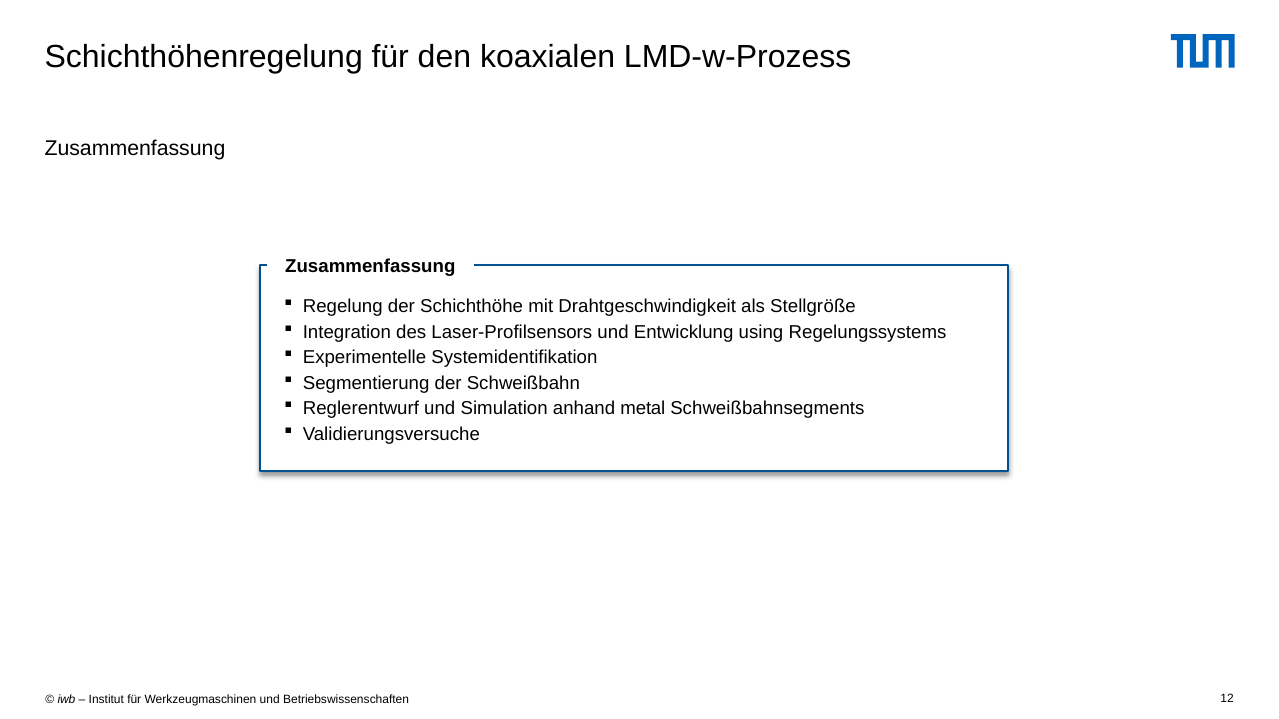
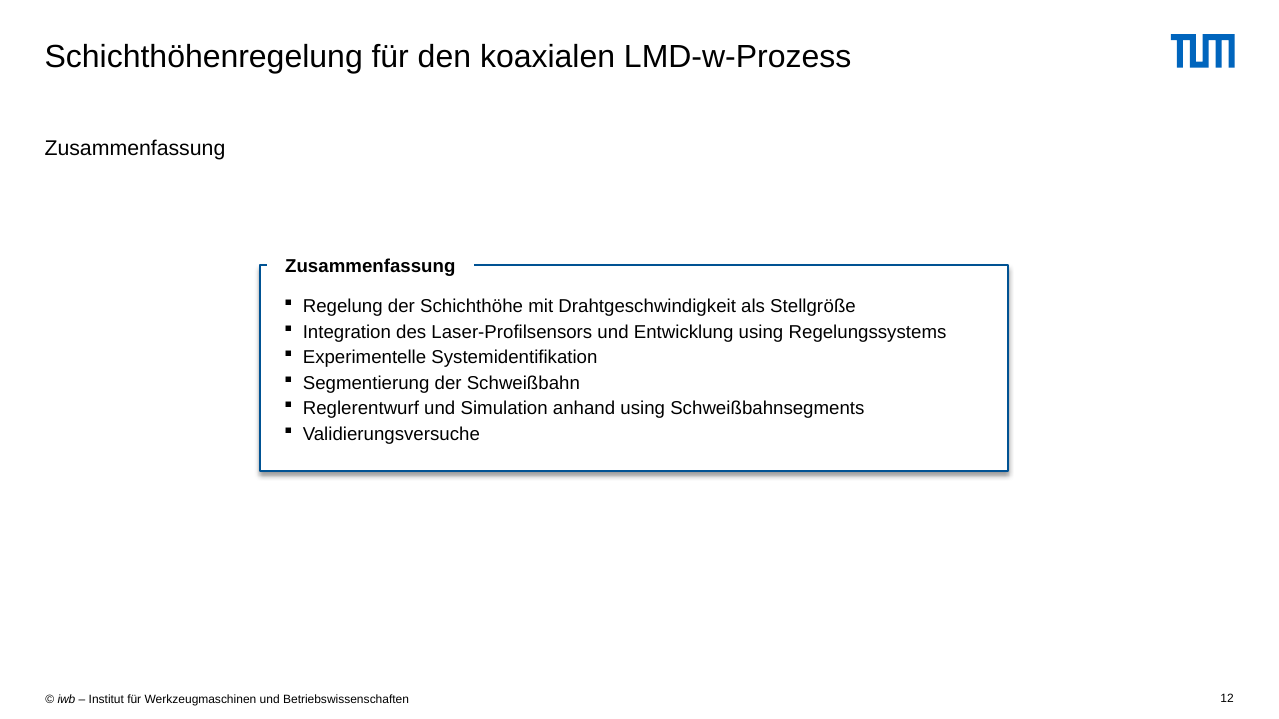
anhand metal: metal -> using
